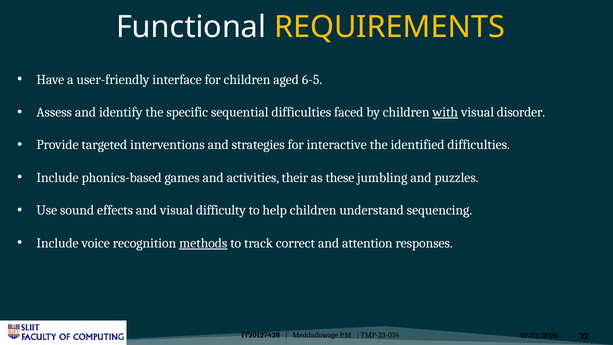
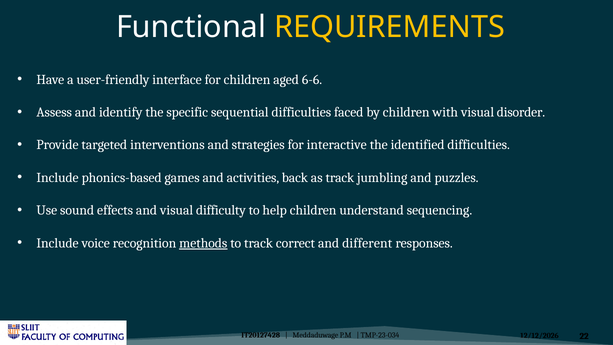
6-5: 6-5 -> 6-6
with underline: present -> none
their: their -> back
as these: these -> track
attention: attention -> different
